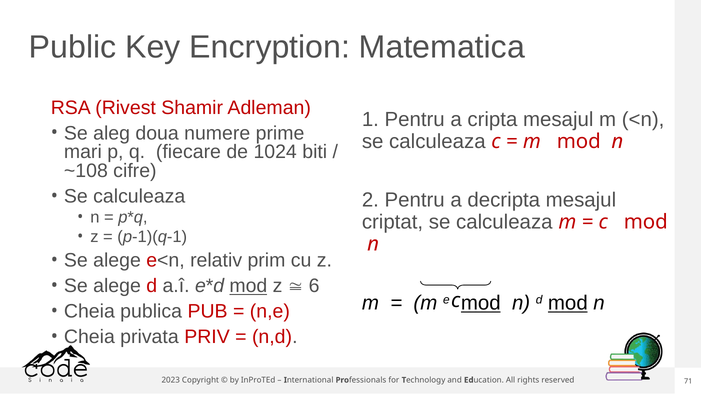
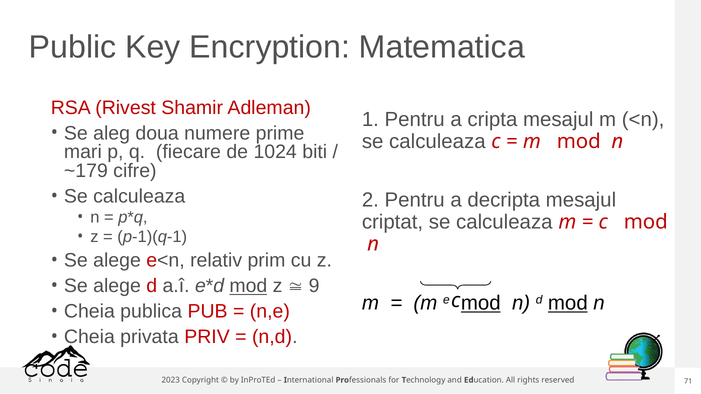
~108: ~108 -> ~179
6: 6 -> 9
